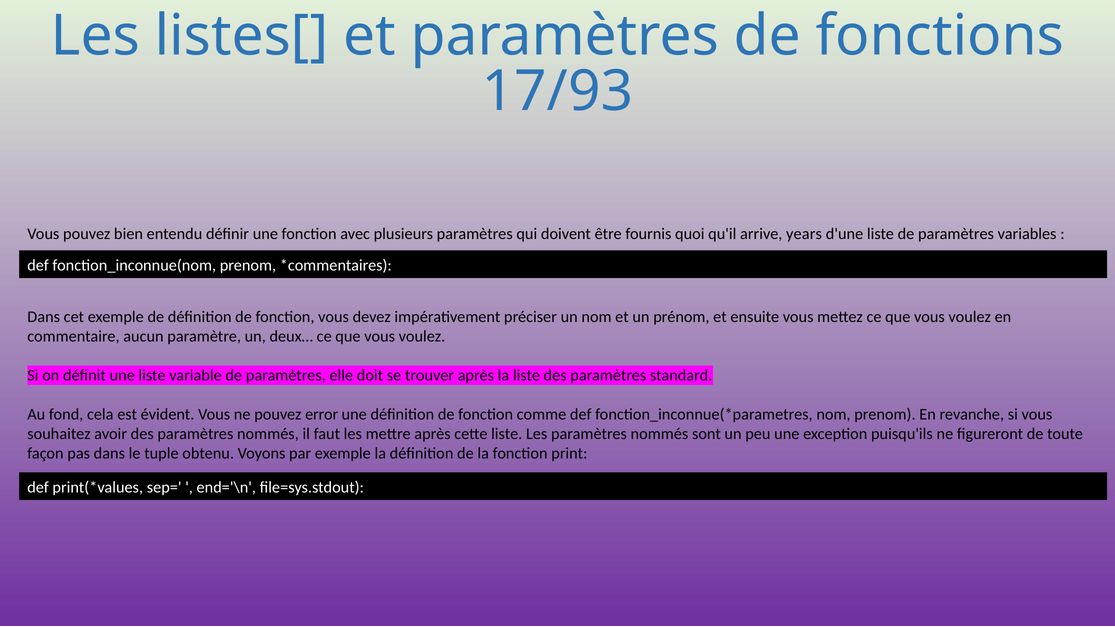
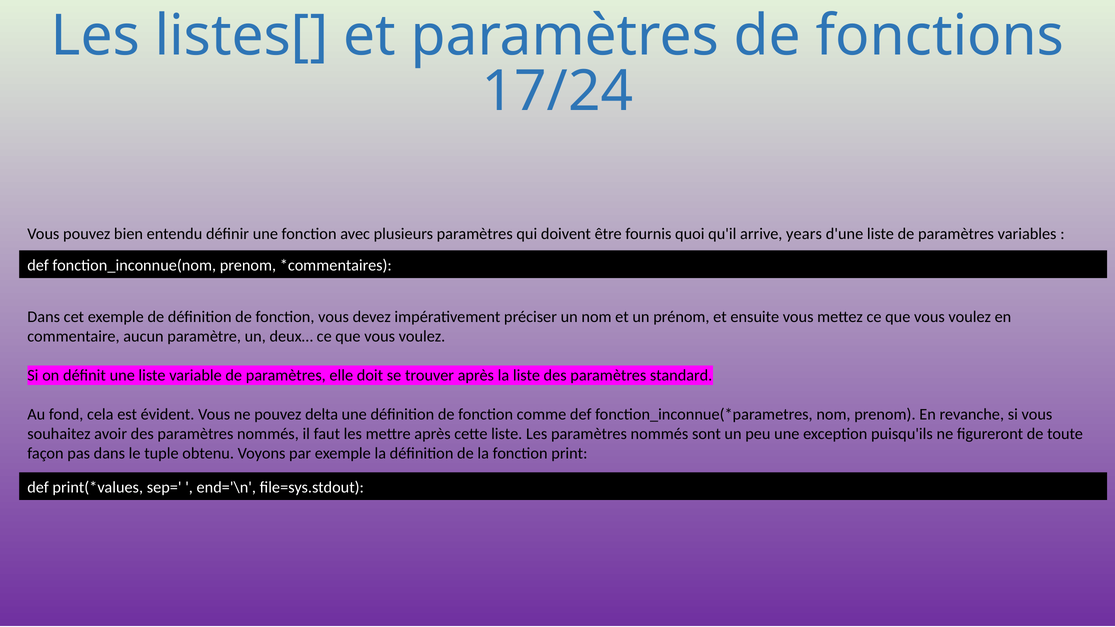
17/93: 17/93 -> 17/24
error: error -> delta
